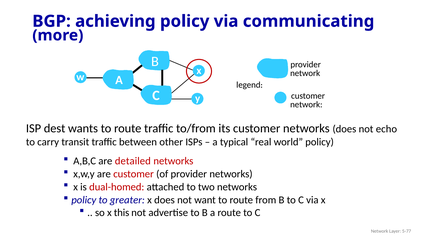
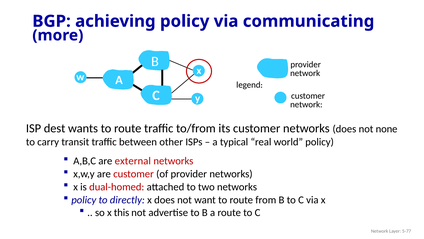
echo: echo -> none
detailed: detailed -> external
greater: greater -> directly
